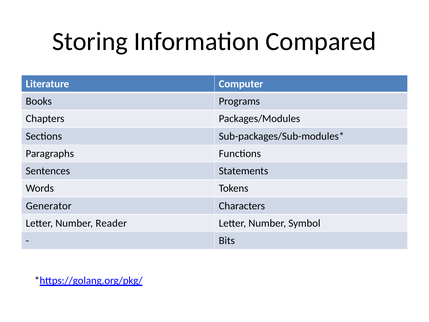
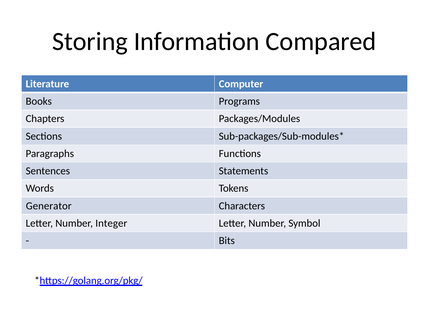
Reader: Reader -> Integer
